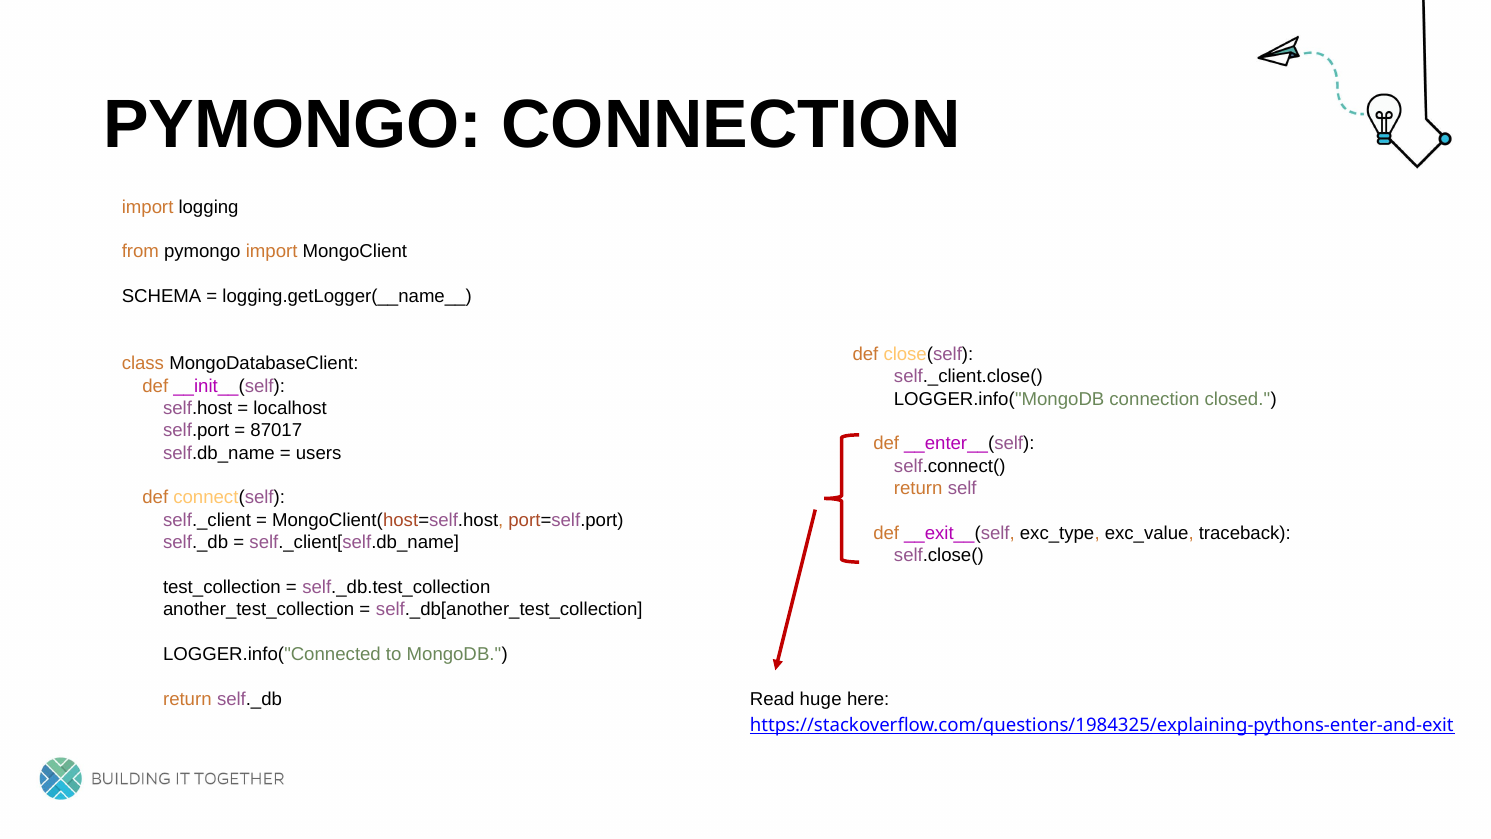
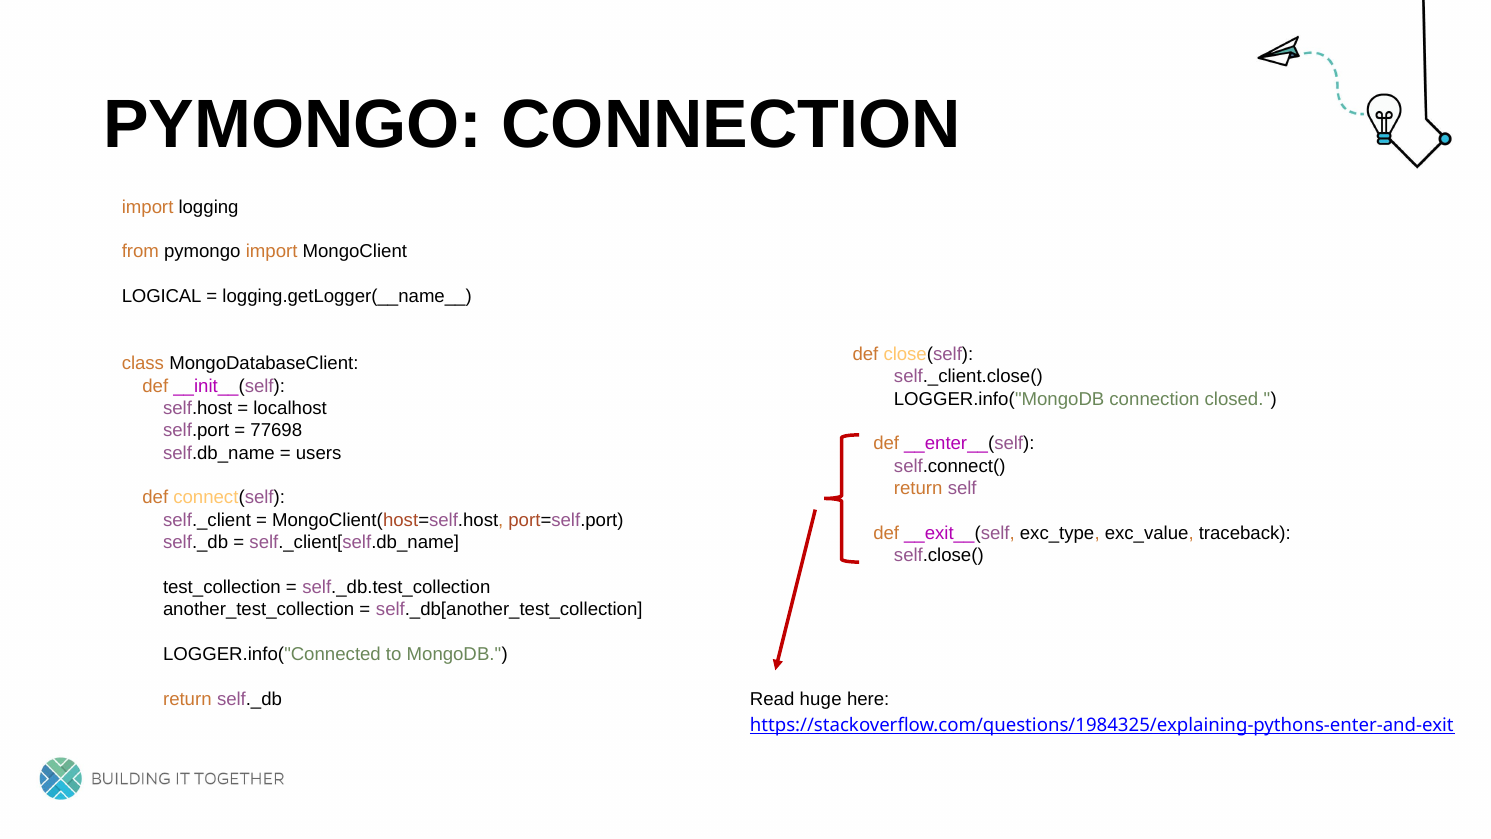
SCHEMA: SCHEMA -> LOGICAL
87017: 87017 -> 77698
